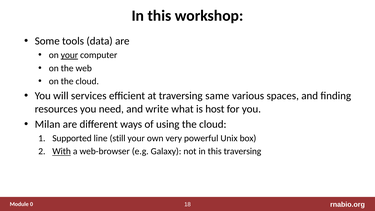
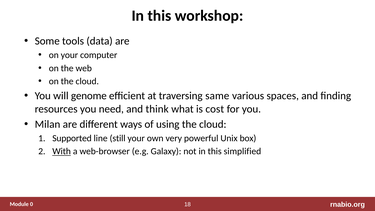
your at (69, 55) underline: present -> none
services: services -> genome
write: write -> think
host: host -> cost
this traversing: traversing -> simplified
